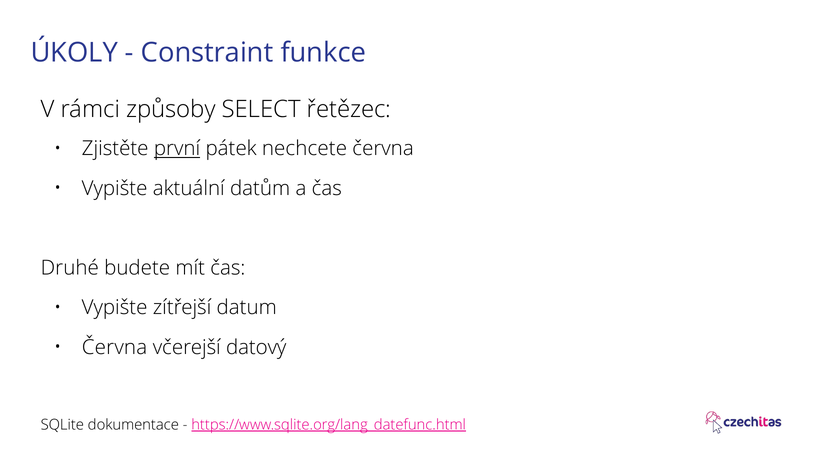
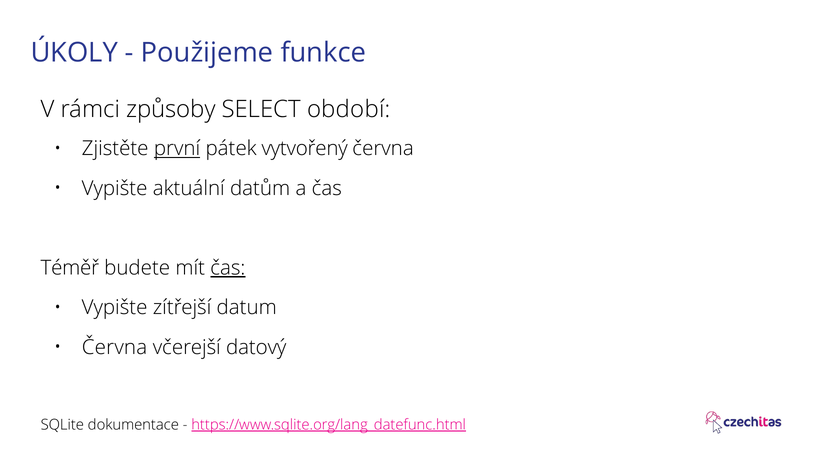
Constraint: Constraint -> Použijeme
řetězec: řetězec -> období
nechcete: nechcete -> vytvořený
Druhé: Druhé -> Téměř
čas at (228, 268) underline: none -> present
